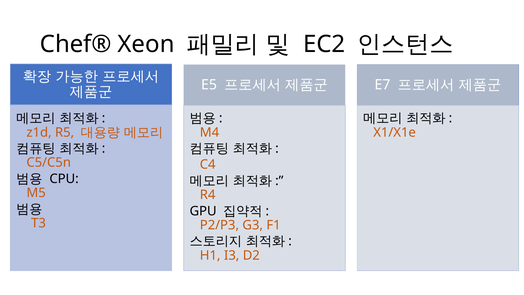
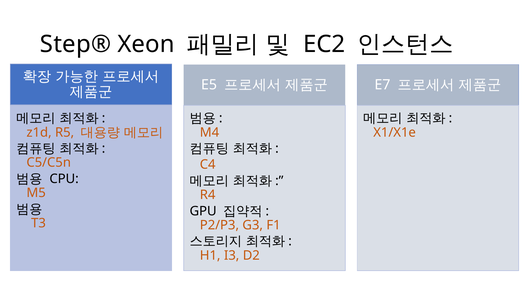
Chef®: Chef® -> Step®
